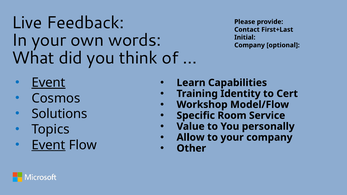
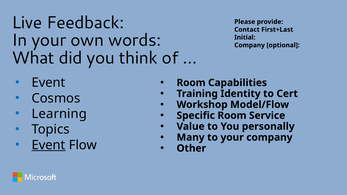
Event at (48, 83) underline: present -> none
Learn at (191, 83): Learn -> Room
Solutions: Solutions -> Learning
Allow: Allow -> Many
